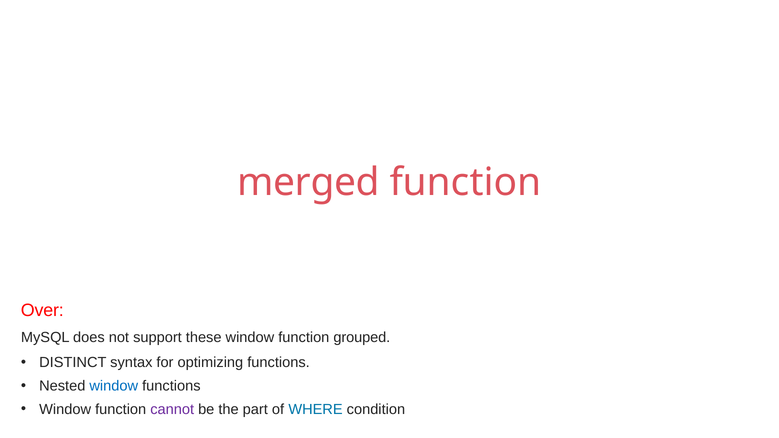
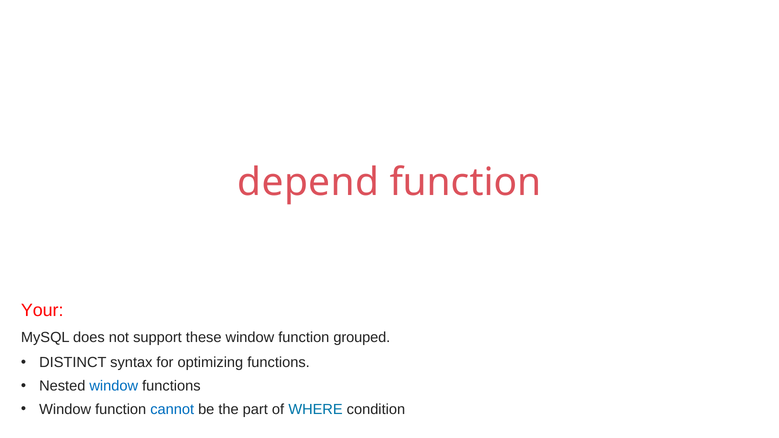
merged: merged -> depend
Over: Over -> Your
cannot colour: purple -> blue
